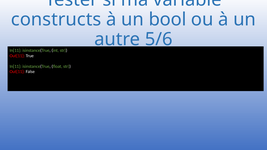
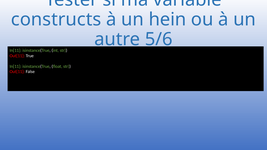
bool: bool -> hein
